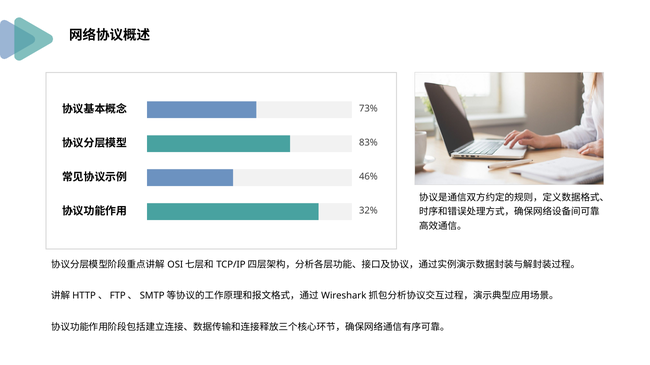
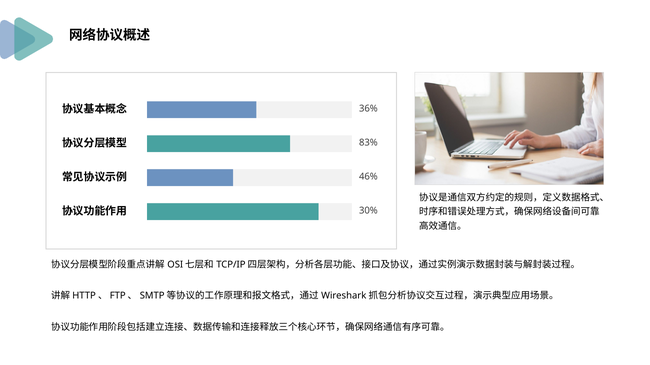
73%: 73% -> 36%
32%: 32% -> 30%
